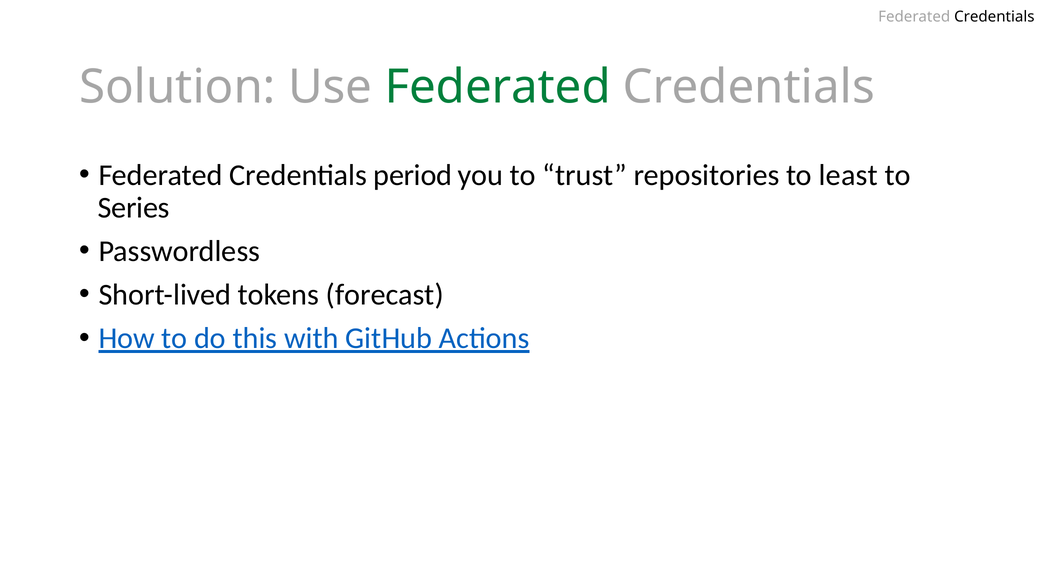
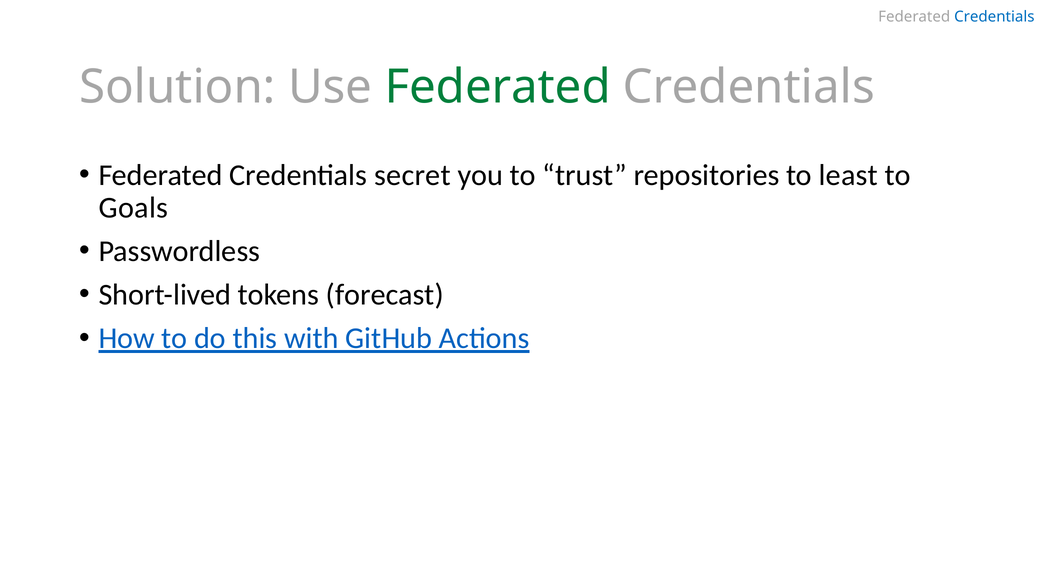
Credentials at (994, 17) colour: black -> blue
period: period -> secret
Series: Series -> Goals
